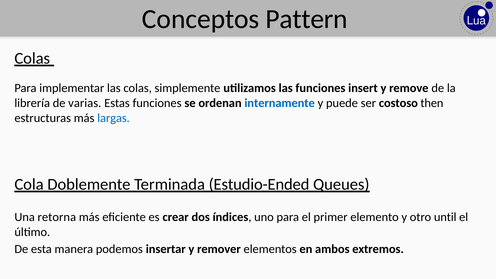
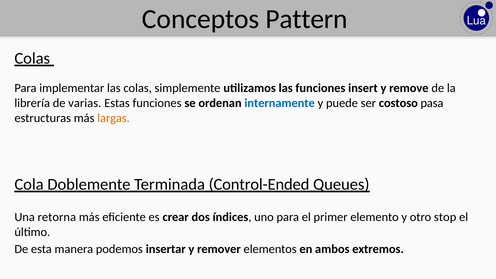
then: then -> pasa
largas colour: blue -> orange
Estudio-Ended: Estudio-Ended -> Control-Ended
until: until -> stop
